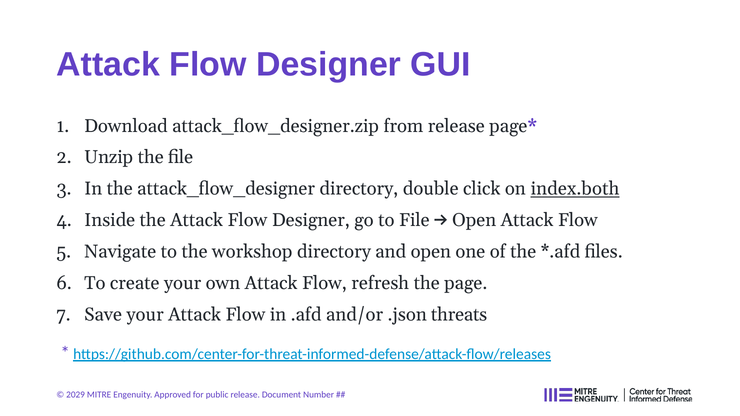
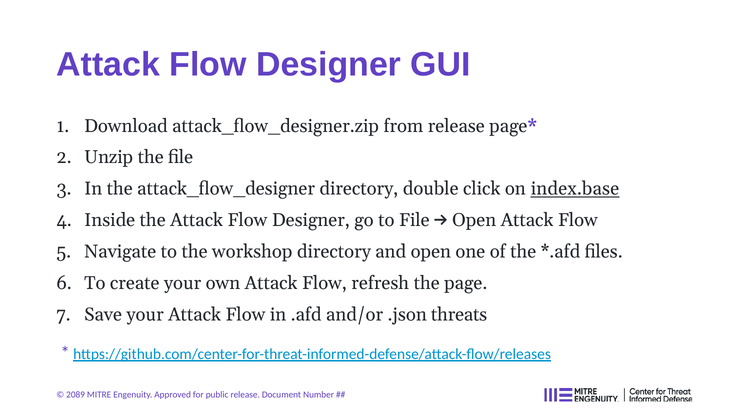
index.both: index.both -> index.base
2029: 2029 -> 2089
